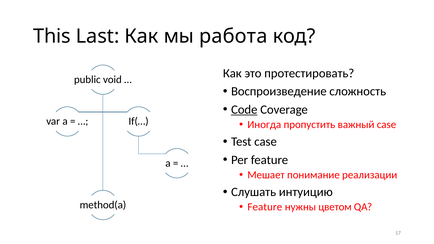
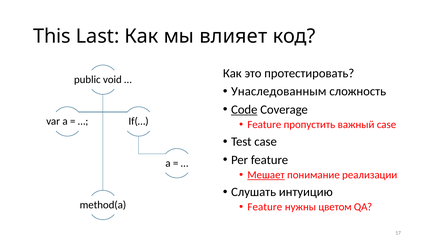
работа: работа -> влияет
Воспроизведение: Воспроизведение -> Унаследованным
Иногда at (264, 125): Иногда -> Feature
Мешает underline: none -> present
